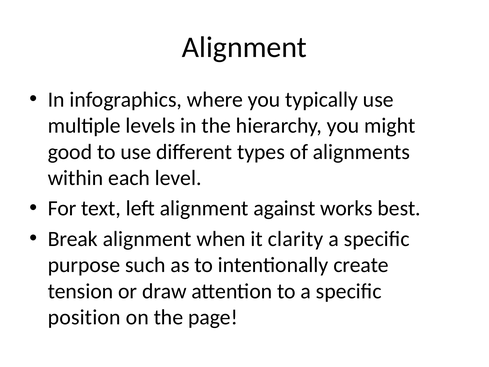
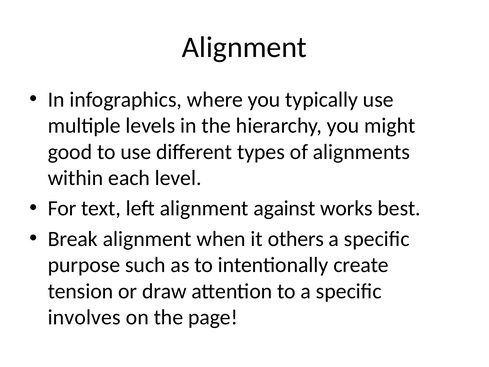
clarity: clarity -> others
position: position -> involves
